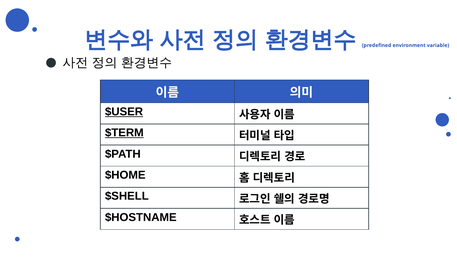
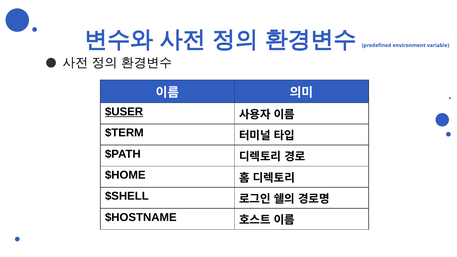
$TERM underline: present -> none
